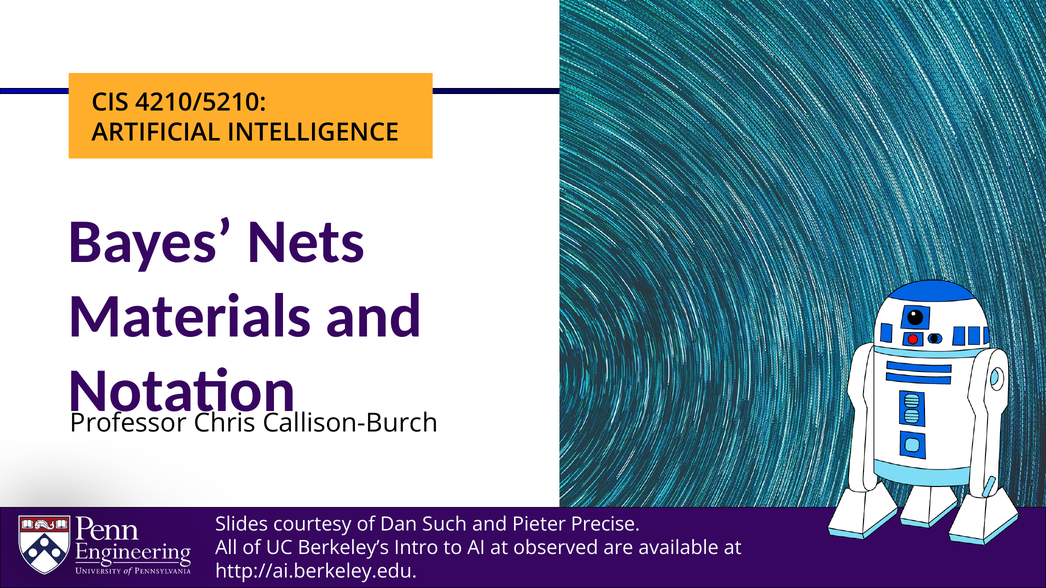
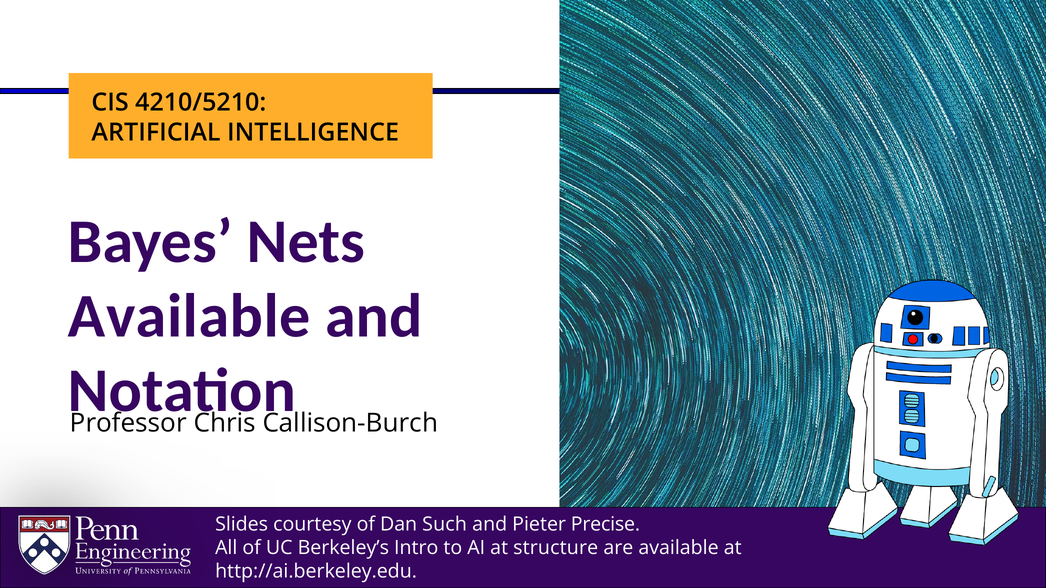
Materials at (190, 316): Materials -> Available
observed: observed -> structure
